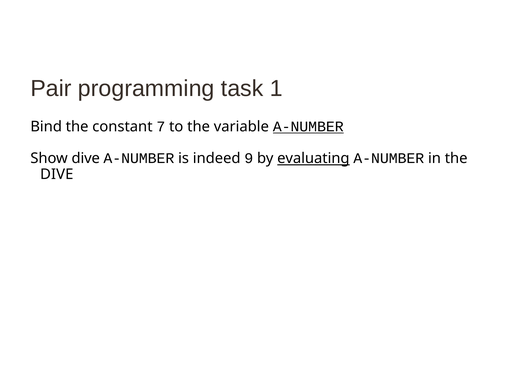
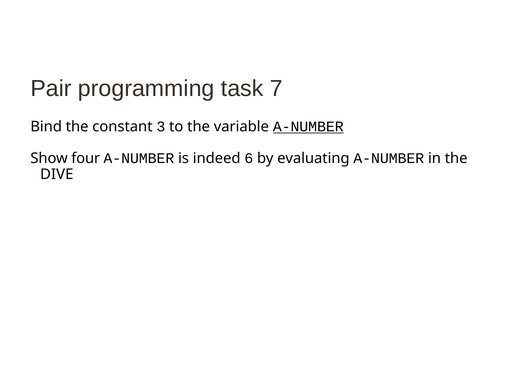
1: 1 -> 7
7: 7 -> 3
Show dive: dive -> four
9: 9 -> 6
evaluating underline: present -> none
